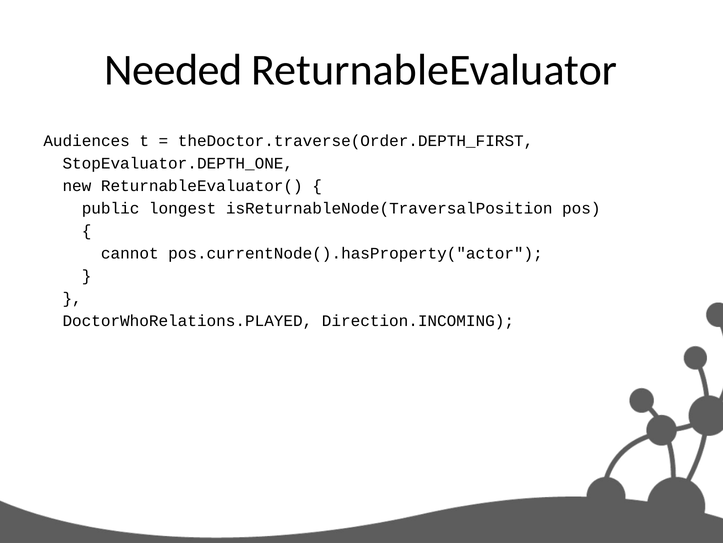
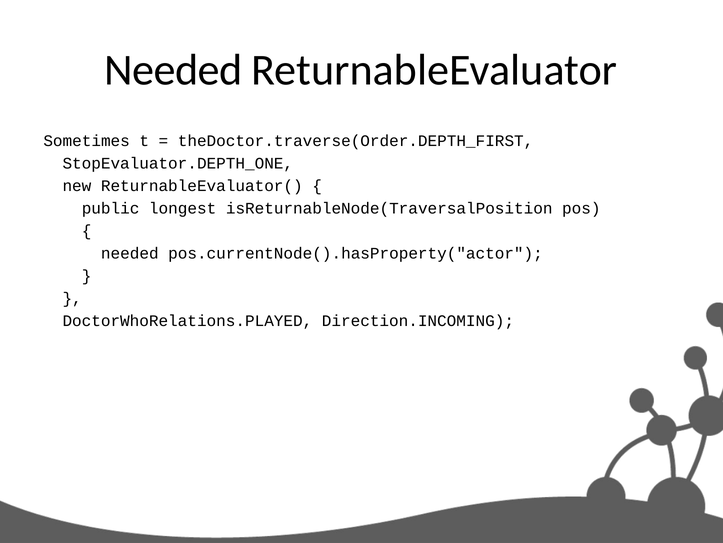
Audiences: Audiences -> Sometimes
cannot at (130, 253): cannot -> needed
